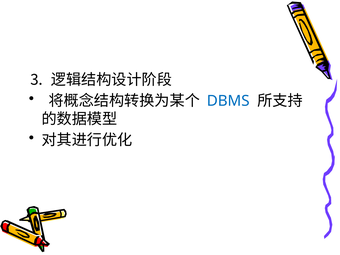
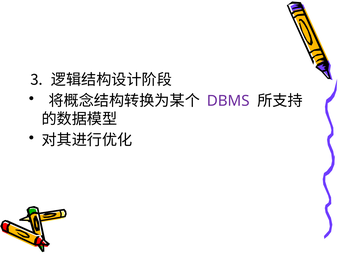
DBMS colour: blue -> purple
